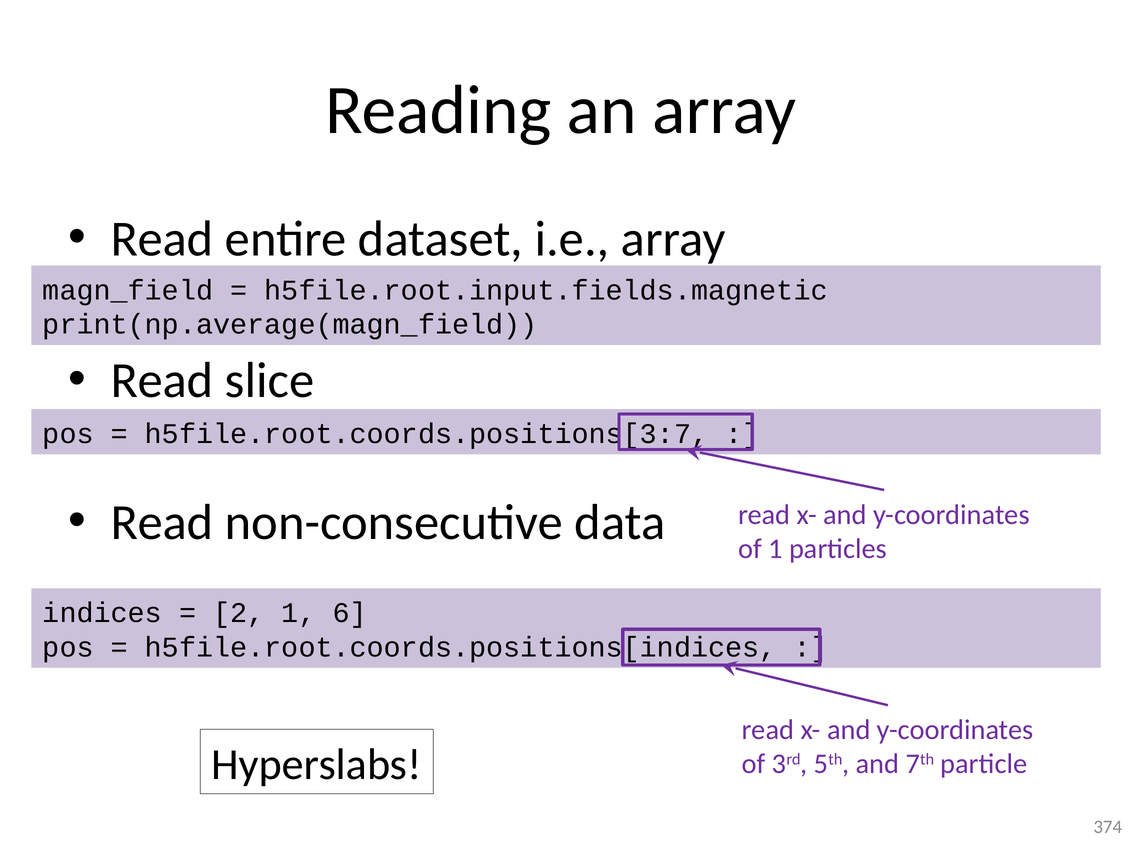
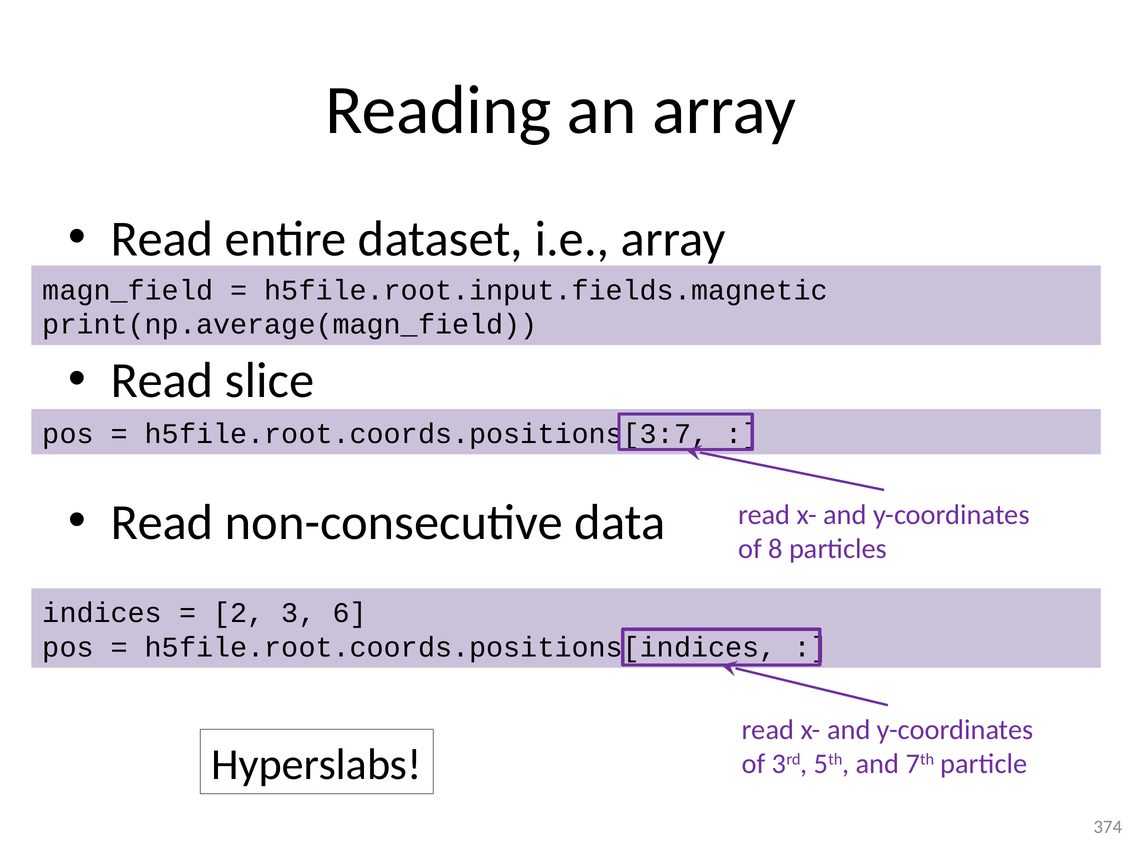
of 1: 1 -> 8
2 1: 1 -> 3
